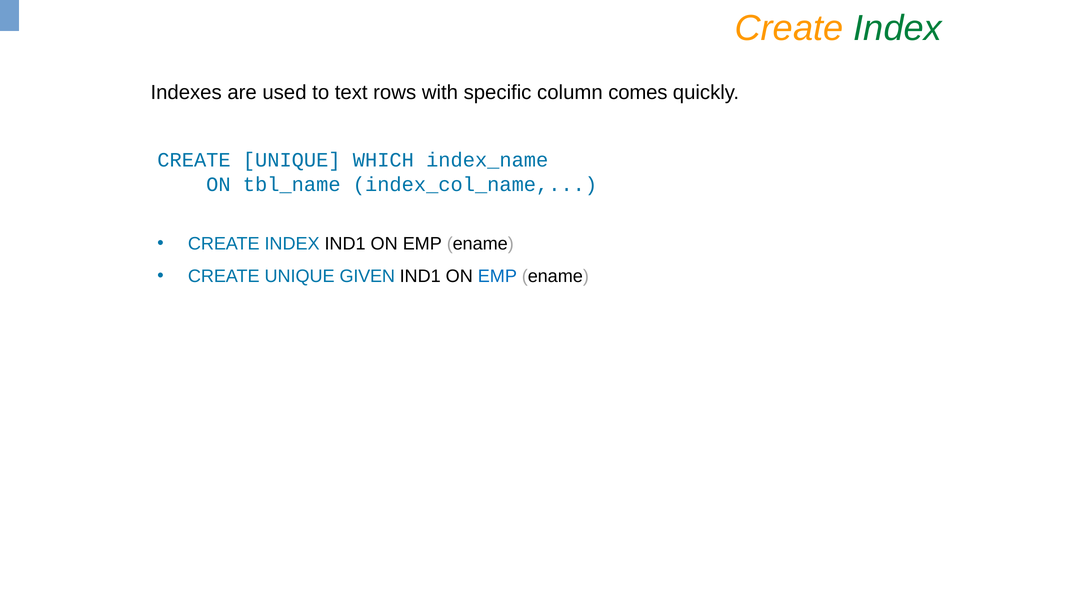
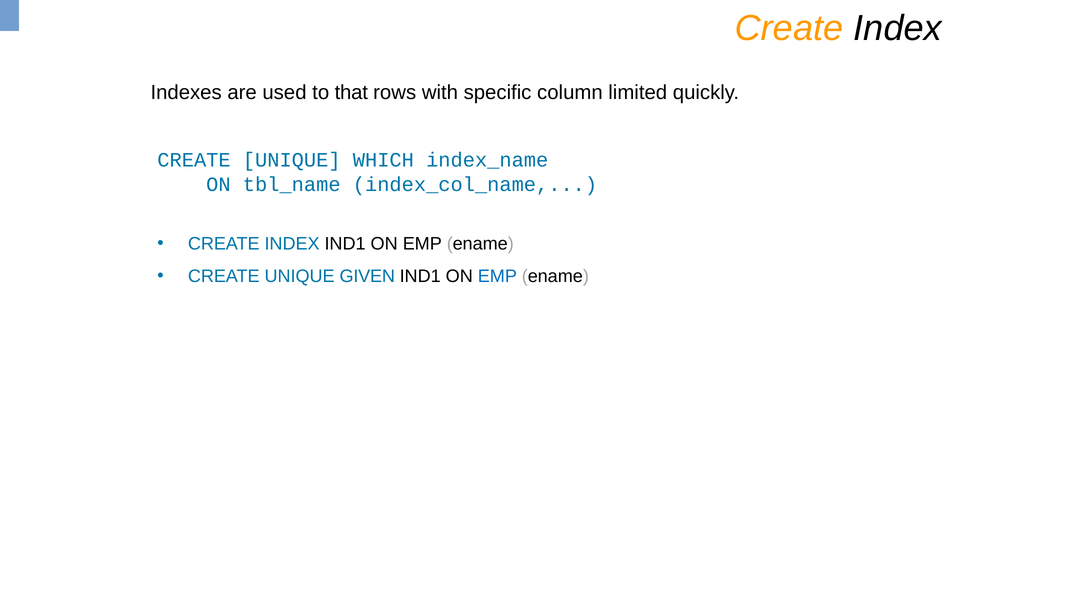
Index at (898, 28) colour: green -> black
text: text -> that
comes: comes -> limited
